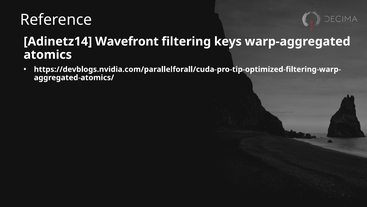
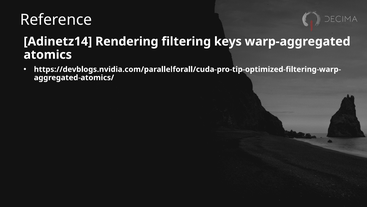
Wavefront: Wavefront -> Rendering
